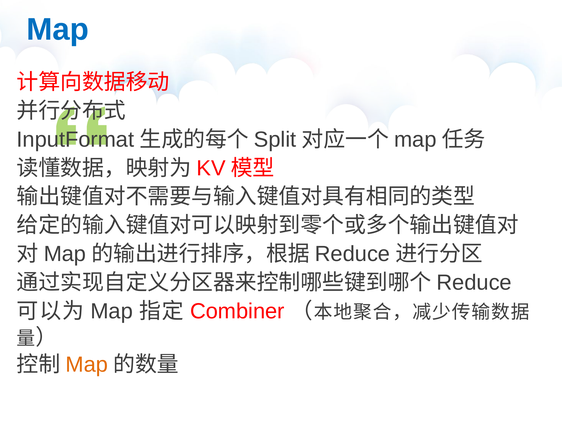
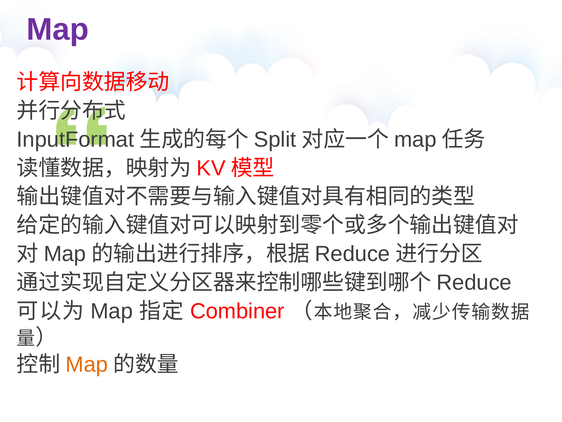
Map at (58, 29) colour: blue -> purple
